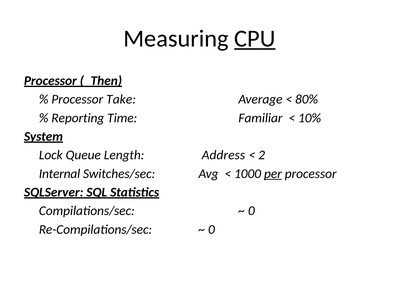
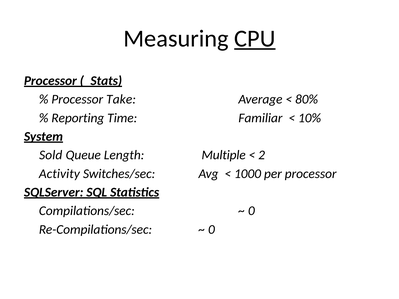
_Then: _Then -> _Stats
Lock: Lock -> Sold
Address: Address -> Multiple
Internal: Internal -> Activity
per underline: present -> none
